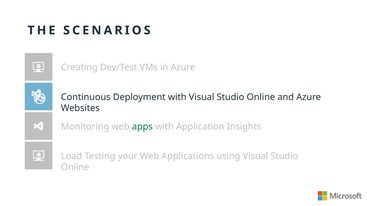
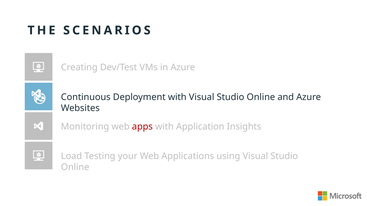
apps colour: green -> red
